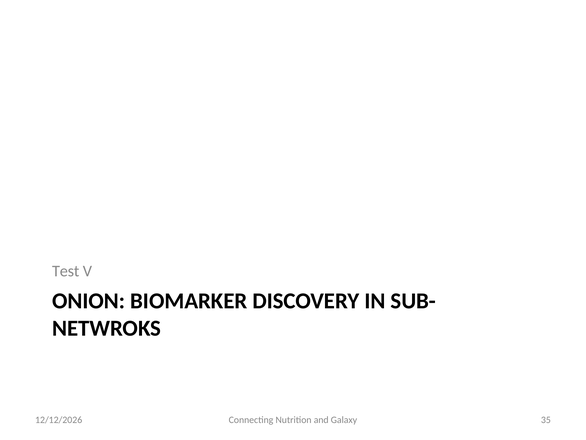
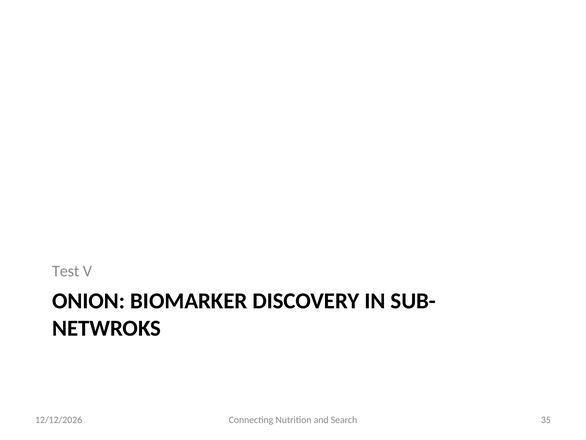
Galaxy: Galaxy -> Search
